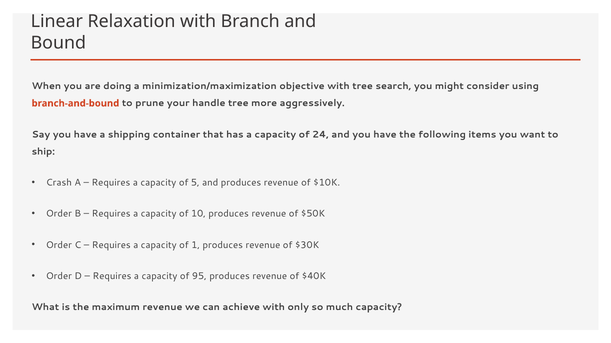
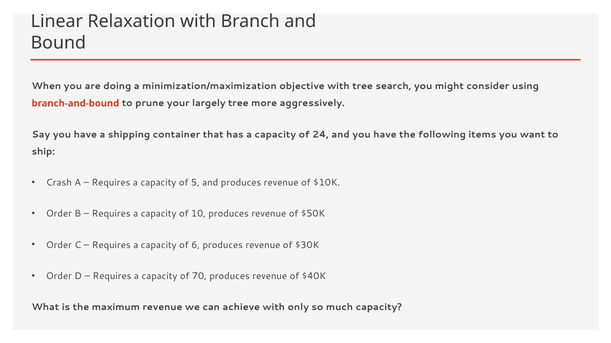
handle: handle -> largely
1: 1 -> 6
95: 95 -> 70
